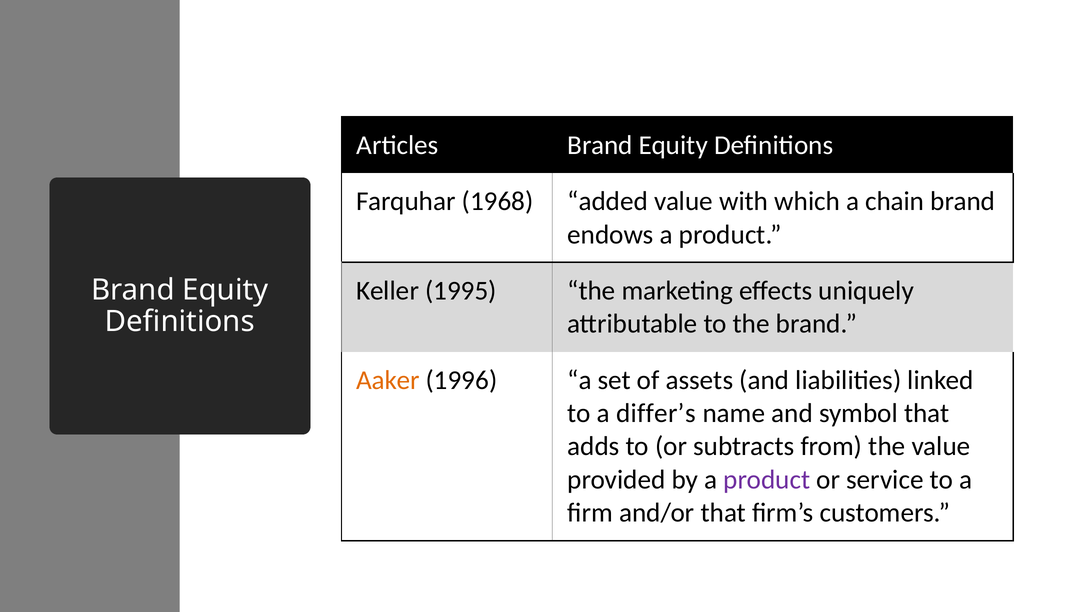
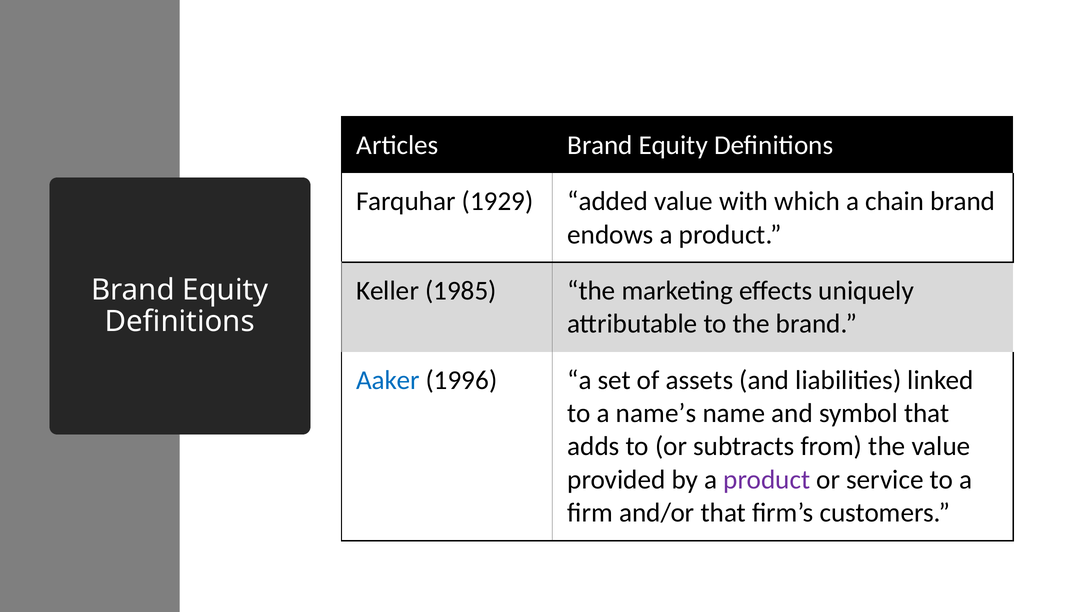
1968: 1968 -> 1929
1995: 1995 -> 1985
Aaker colour: orange -> blue
differ’s: differ’s -> name’s
